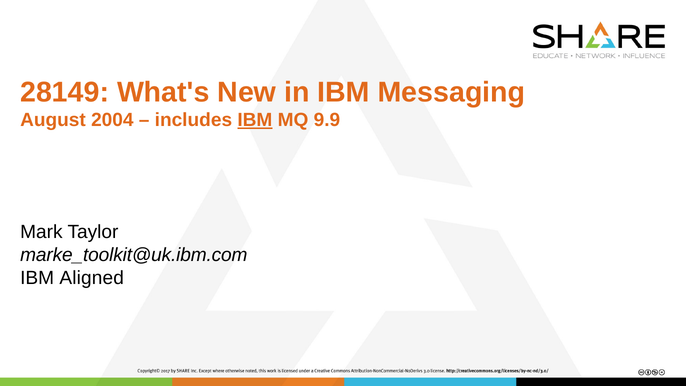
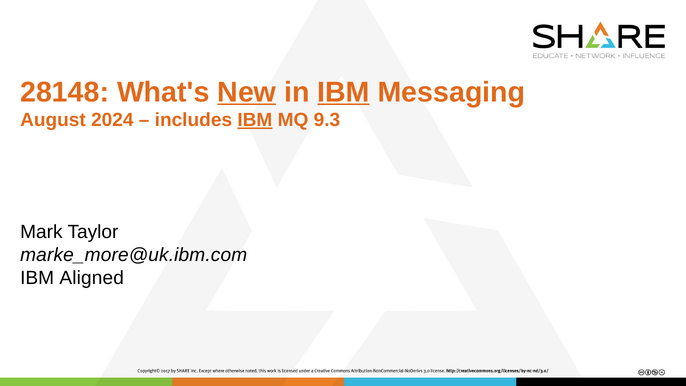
28149: 28149 -> 28148
New underline: none -> present
IBM at (344, 92) underline: none -> present
2004: 2004 -> 2024
9.9: 9.9 -> 9.3
marke_toolkit@uk.ibm.com: marke_toolkit@uk.ibm.com -> marke_more@uk.ibm.com
